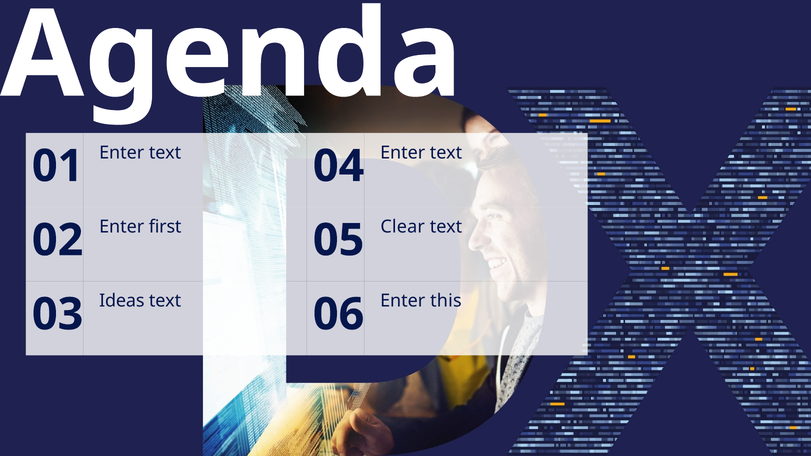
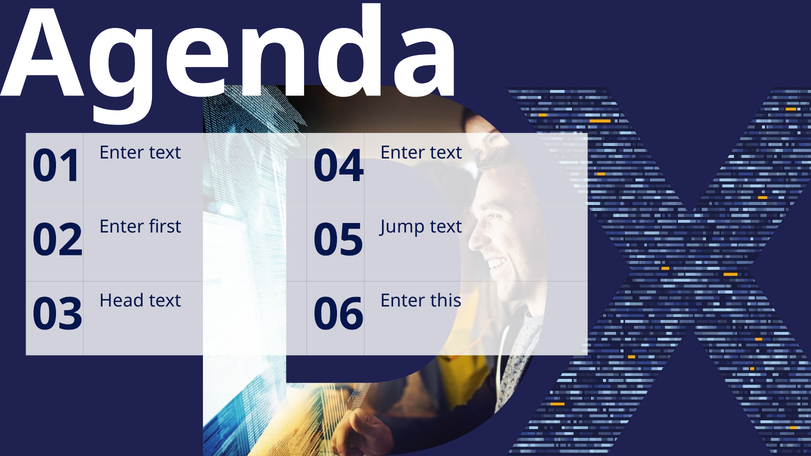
Clear: Clear -> Jump
Ideas: Ideas -> Head
